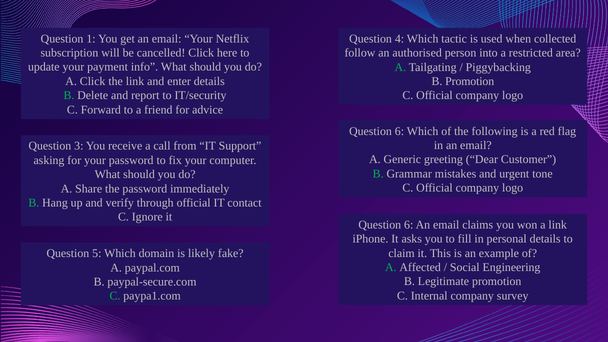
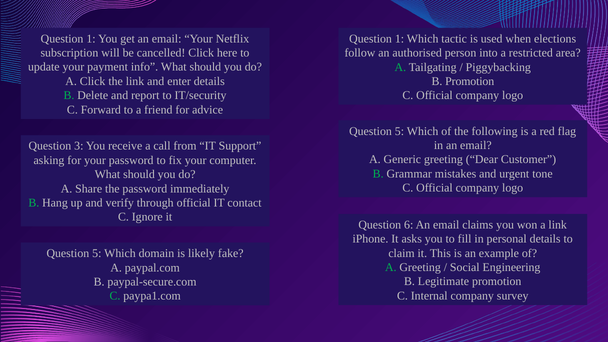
4 at (399, 39): 4 -> 1
collected: collected -> elections
6 at (399, 131): 6 -> 5
A Affected: Affected -> Greeting
